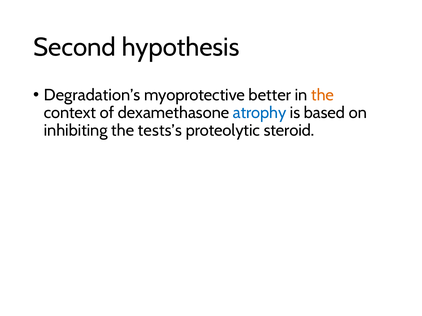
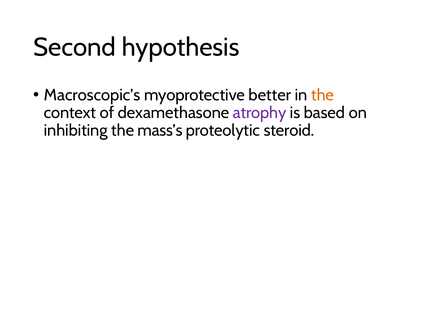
Degradation’s: Degradation’s -> Macroscopic’s
atrophy colour: blue -> purple
tests’s: tests’s -> mass’s
